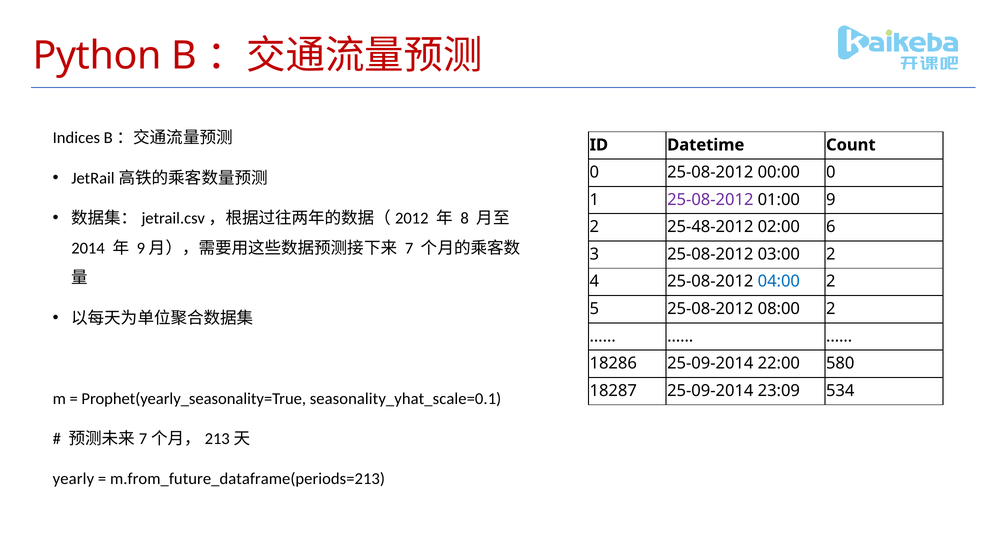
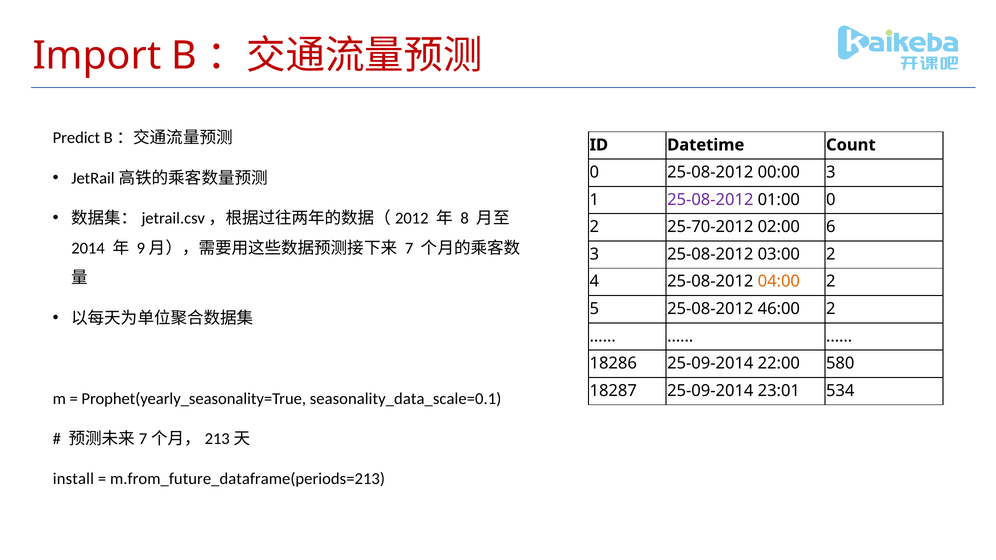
Python: Python -> Import
Indices: Indices -> Predict
00:00 0: 0 -> 3
01:00 9: 9 -> 0
25-48-2012: 25-48-2012 -> 25-70-2012
04:00 colour: blue -> orange
08:00: 08:00 -> 46:00
23:09: 23:09 -> 23:01
seasonality_yhat_scale=0.1: seasonality_yhat_scale=0.1 -> seasonality_data_scale=0.1
yearly: yearly -> install
